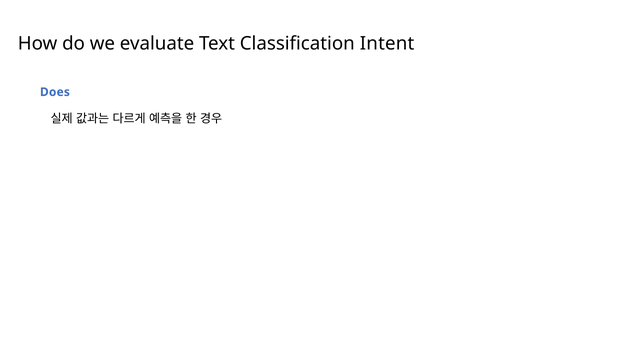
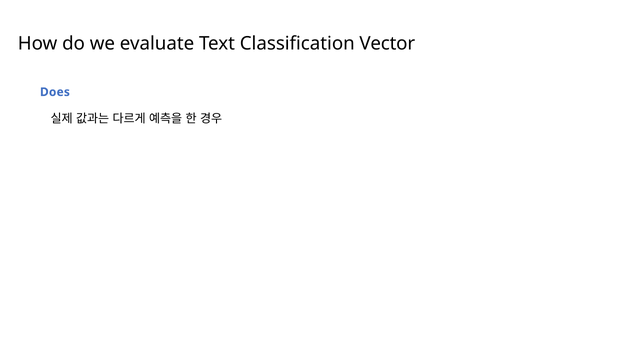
Intent: Intent -> Vector
